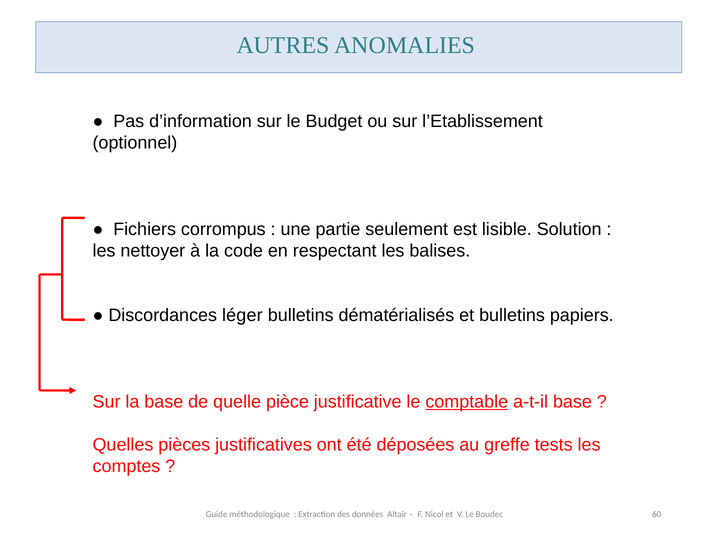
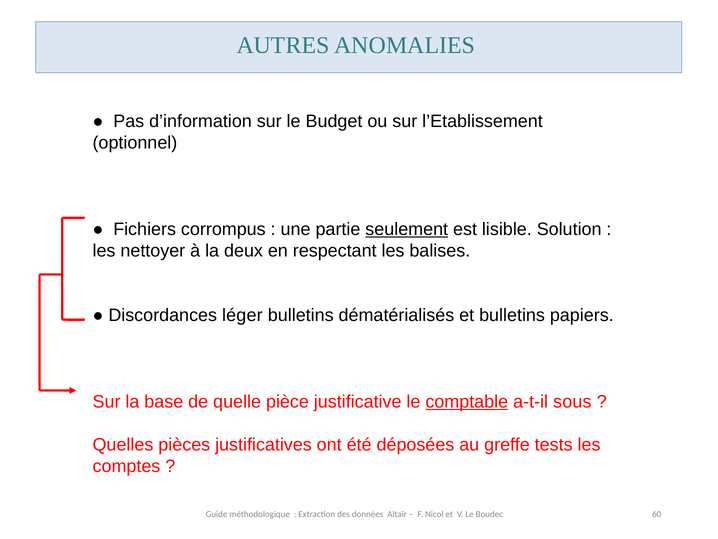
seulement underline: none -> present
code: code -> deux
a-t-il base: base -> sous
